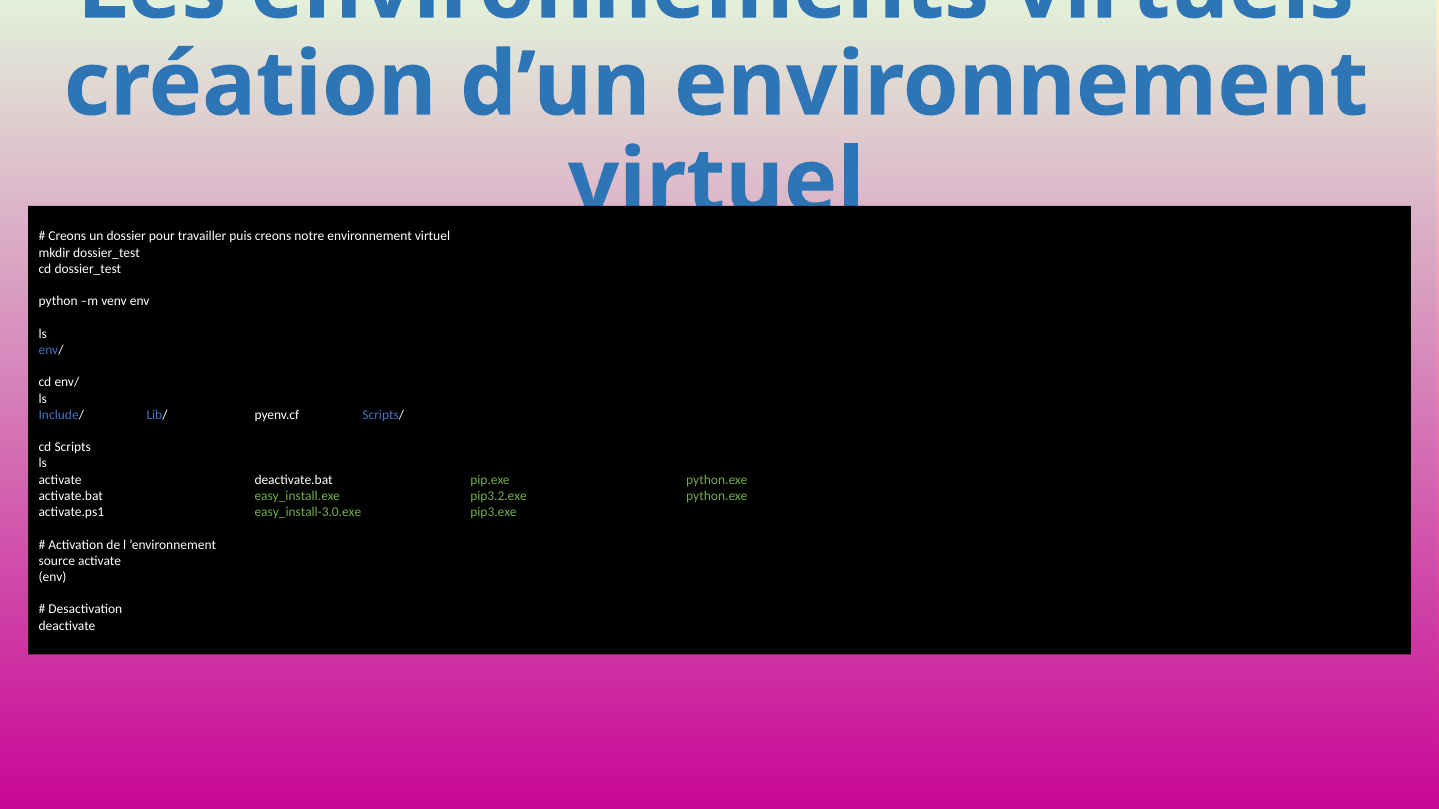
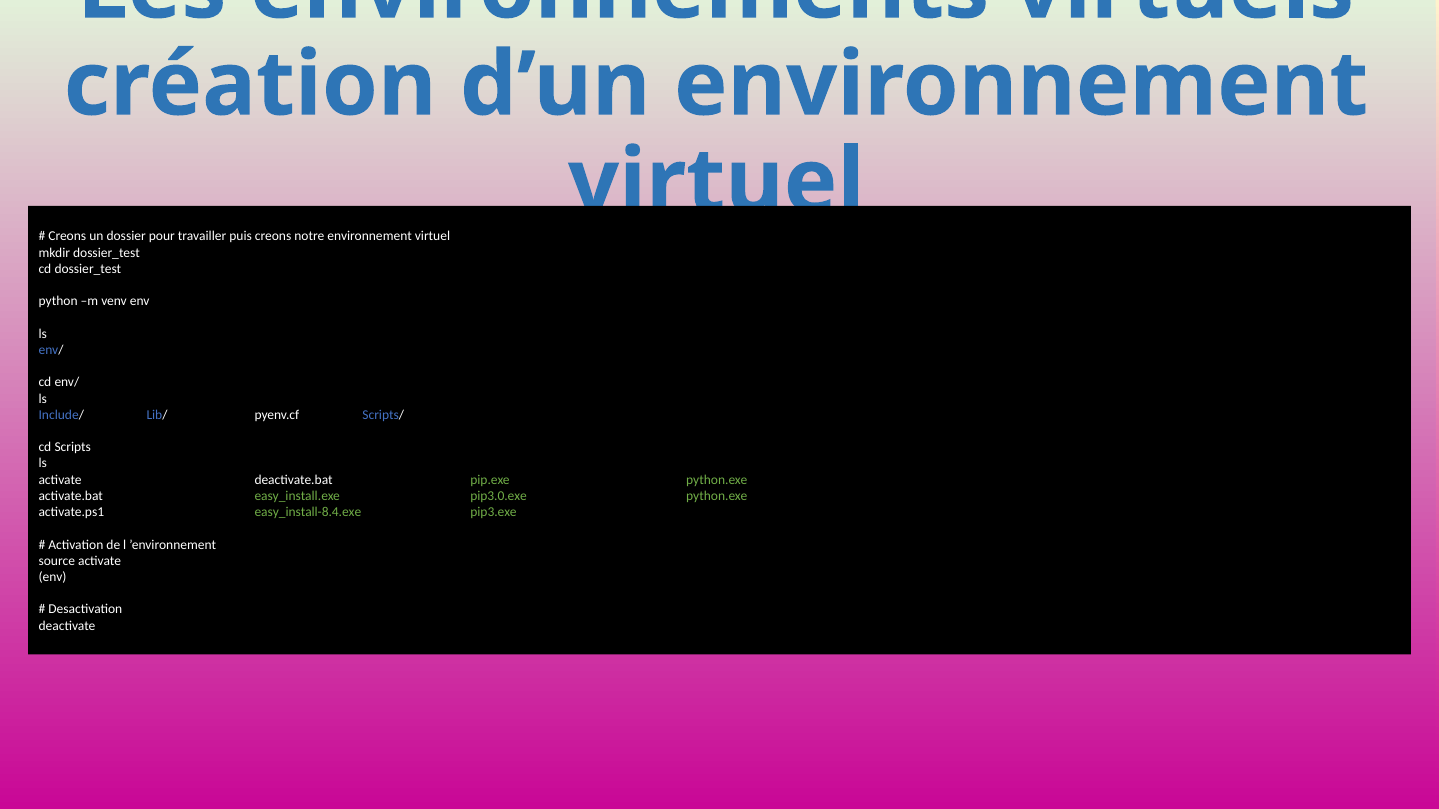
pip3.2.exe: pip3.2.exe -> pip3.0.exe
easy_install-3.0.exe: easy_install-3.0.exe -> easy_install-8.4.exe
